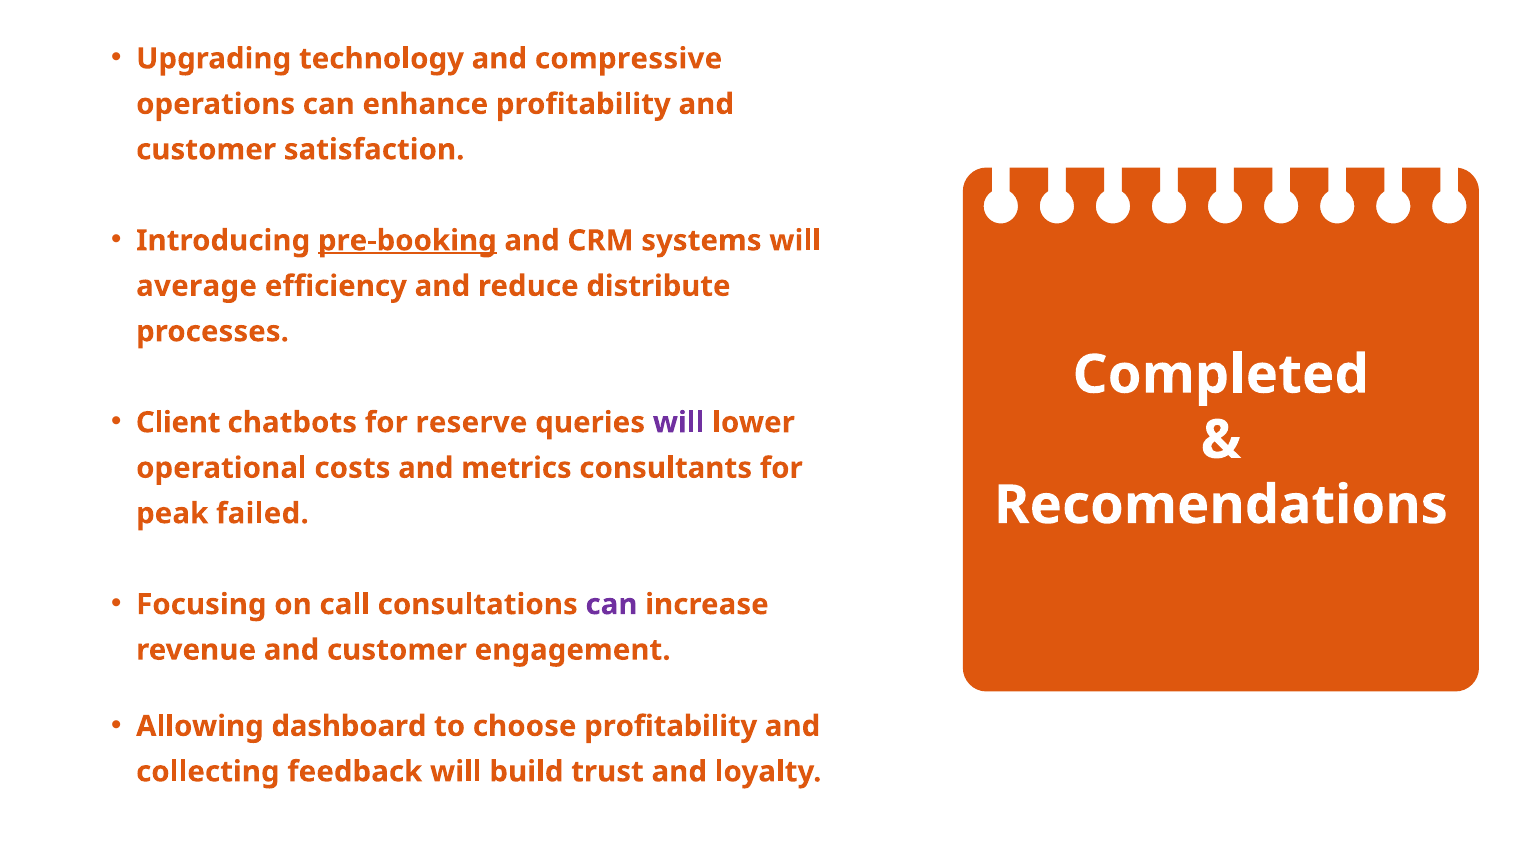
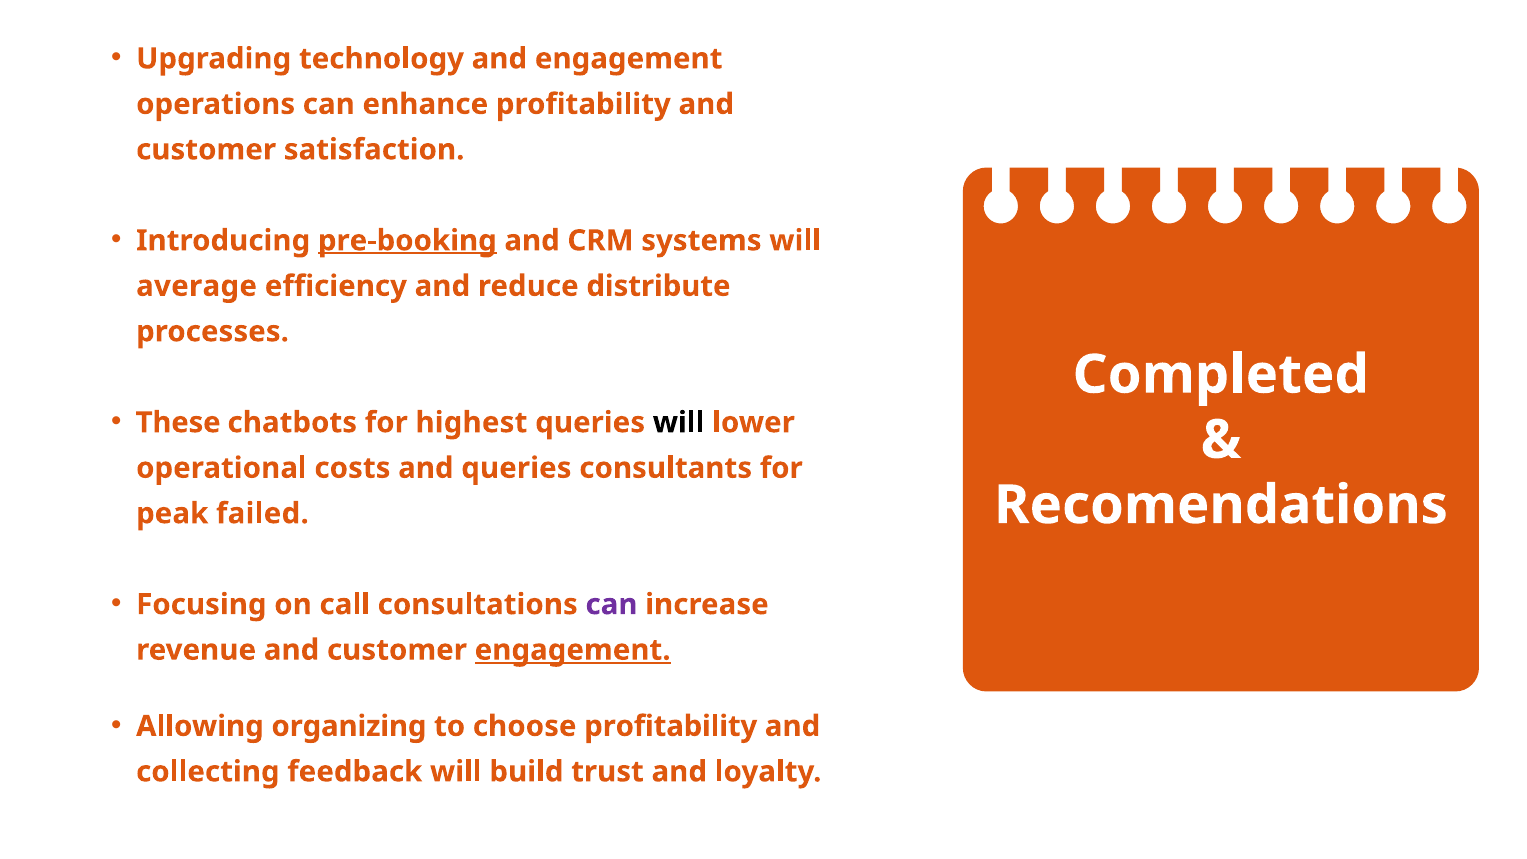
and compressive: compressive -> engagement
Client: Client -> These
reserve: reserve -> highest
will at (679, 423) colour: purple -> black
and metrics: metrics -> queries
engagement at (573, 650) underline: none -> present
dashboard: dashboard -> organizing
